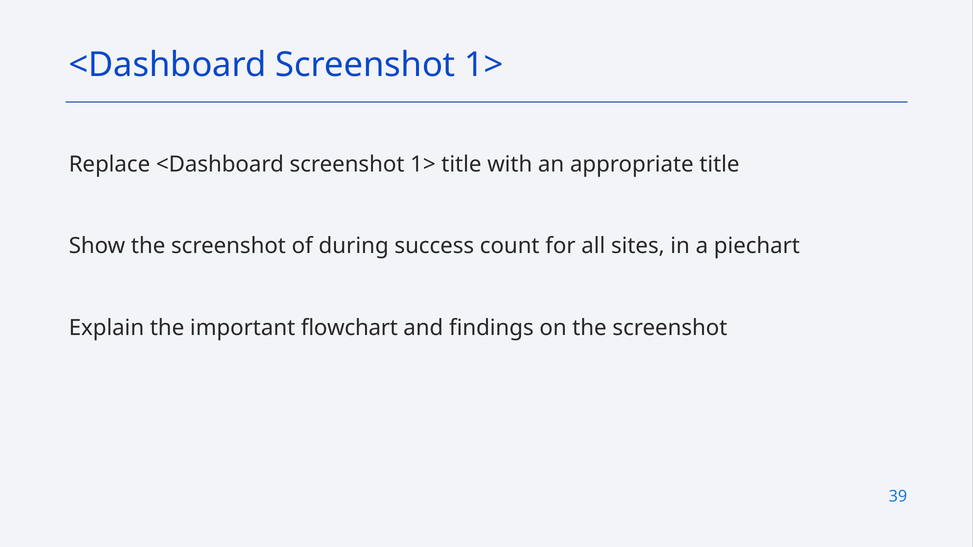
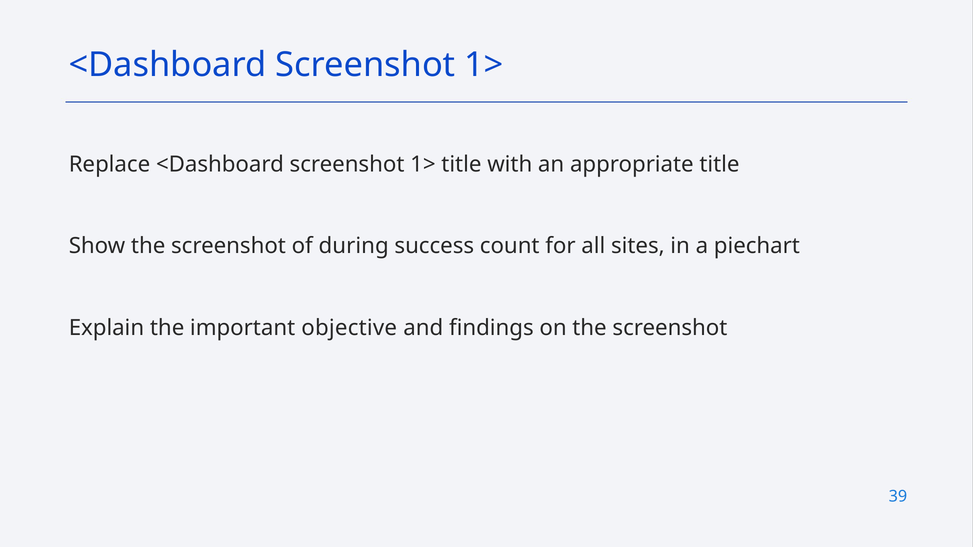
flowchart: flowchart -> objective
